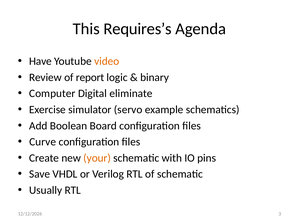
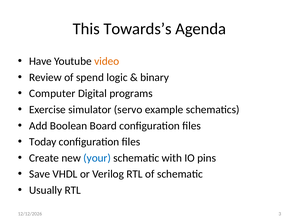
Requires’s: Requires’s -> Towards’s
report: report -> spend
eliminate: eliminate -> programs
Curve: Curve -> Today
your colour: orange -> blue
